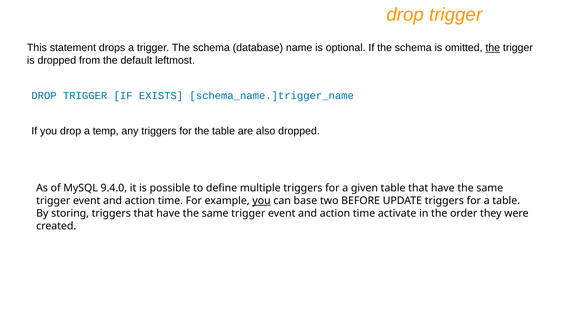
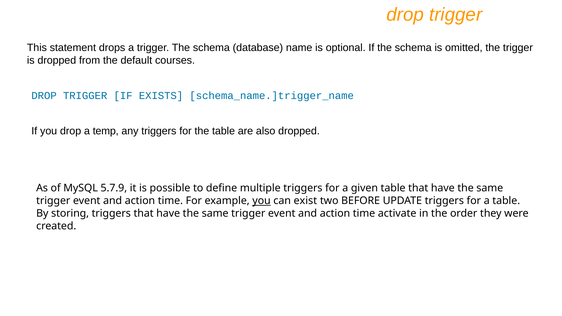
the at (493, 48) underline: present -> none
leftmost: leftmost -> courses
9.4.0: 9.4.0 -> 5.7.9
base: base -> exist
